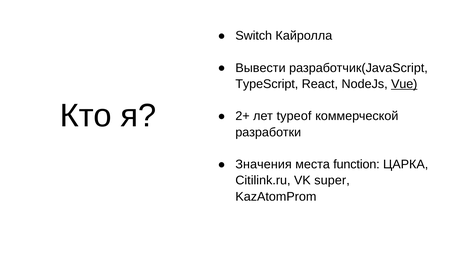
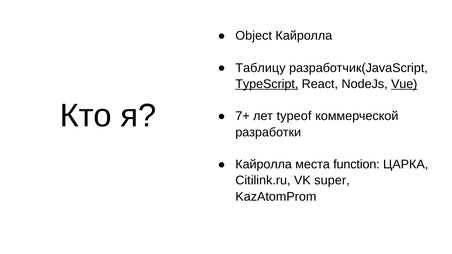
Switch: Switch -> Object
Вывести: Вывести -> Таблицу
TypeScript underline: none -> present
2+: 2+ -> 7+
Значения at (264, 165): Значения -> Кайролла
